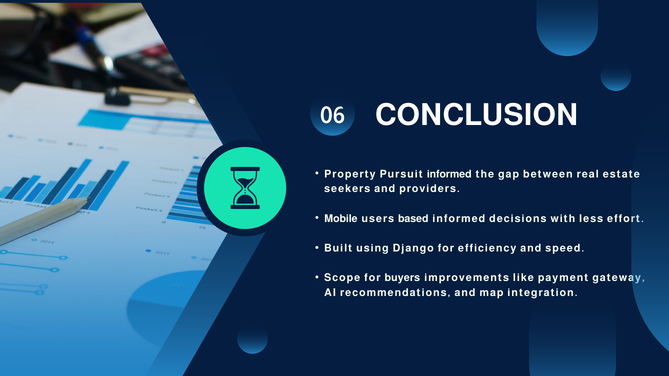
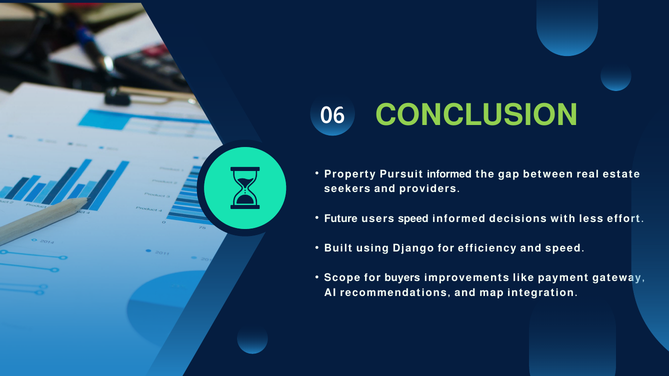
CONCLUSION colour: white -> light green
Mobile: Mobile -> Future
users based: based -> speed
